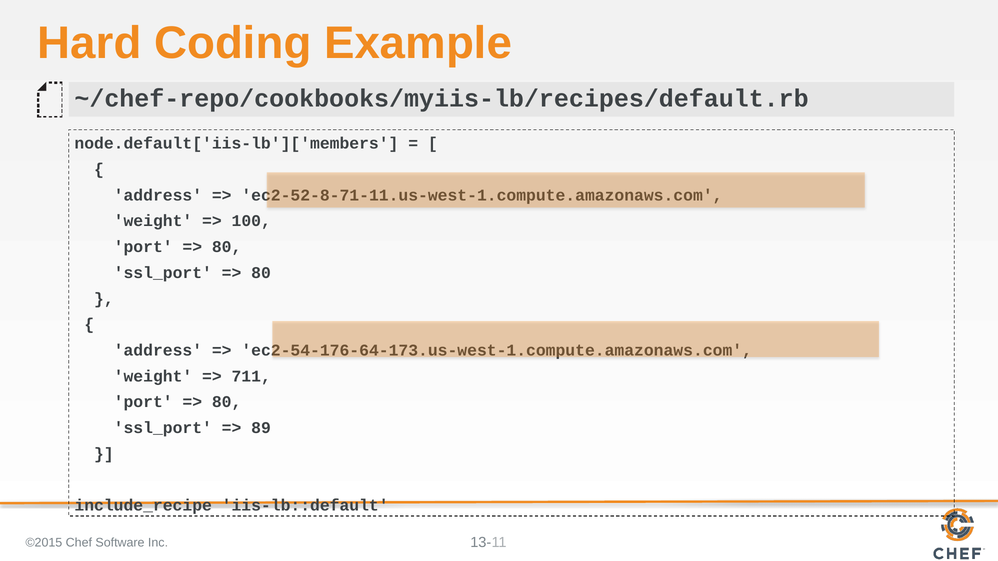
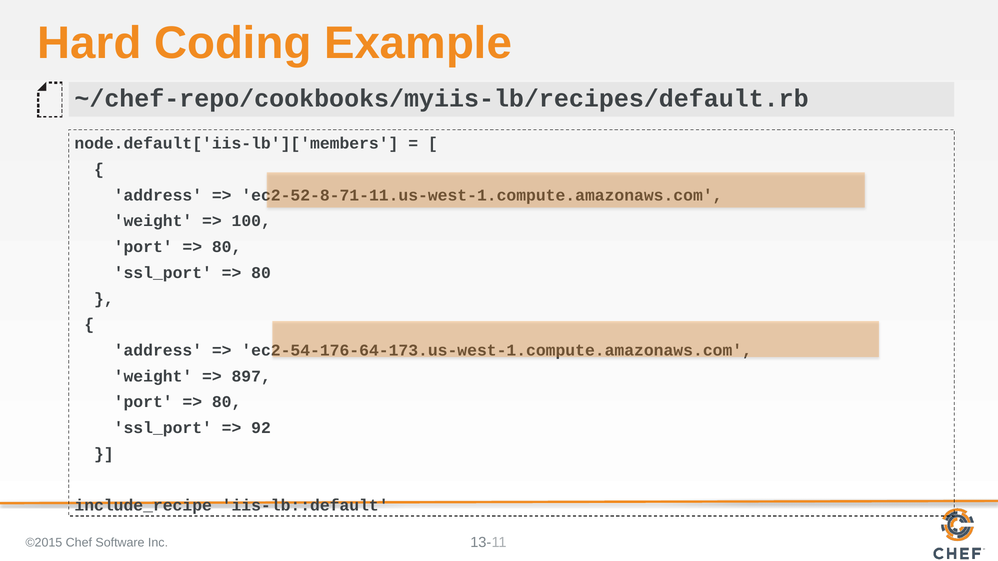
711: 711 -> 897
89: 89 -> 92
